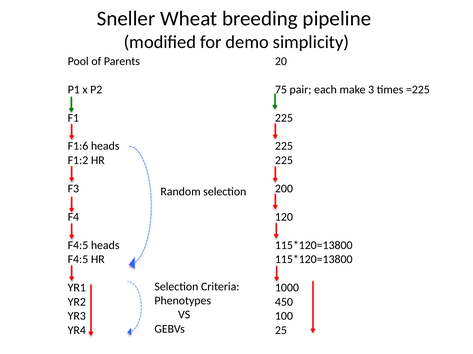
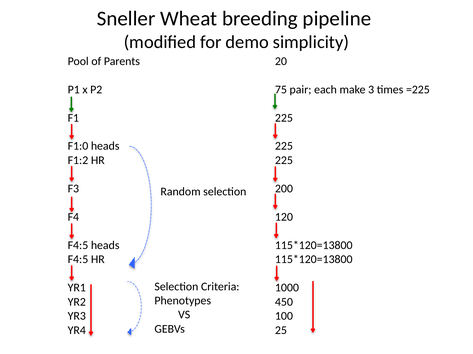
F1:6: F1:6 -> F1:0
